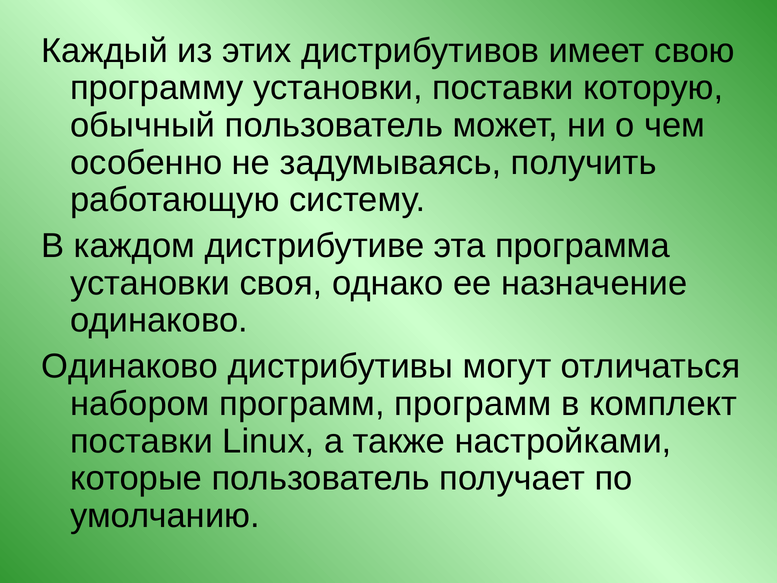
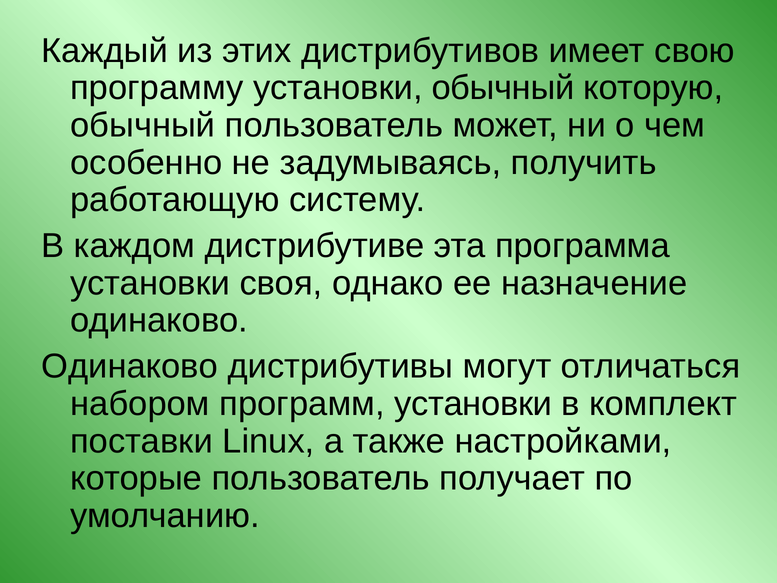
установки поставки: поставки -> обычный
программ программ: программ -> установки
